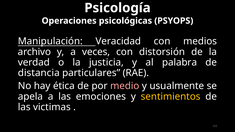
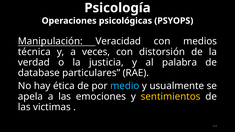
archivo: archivo -> técnica
distancia: distancia -> database
medio colour: pink -> light blue
